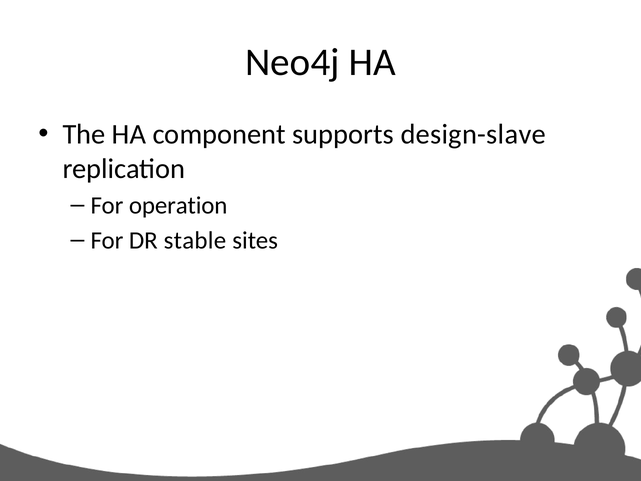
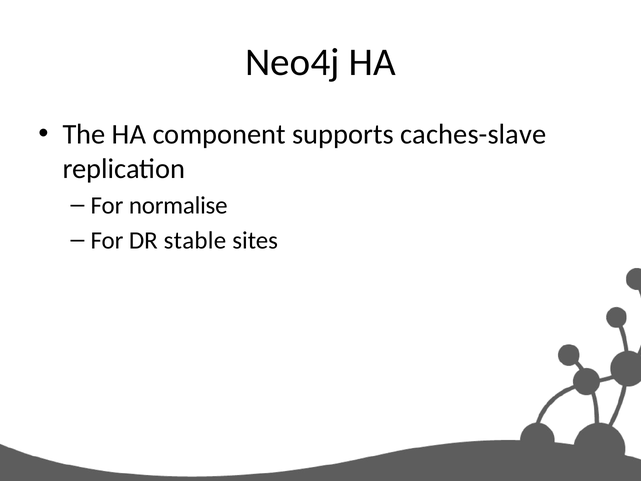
design-slave: design-slave -> caches-slave
operation: operation -> normalise
